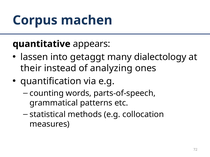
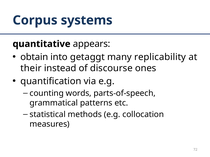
machen: machen -> systems
lassen: lassen -> obtain
dialectology: dialectology -> replicability
analyzing: analyzing -> discourse
